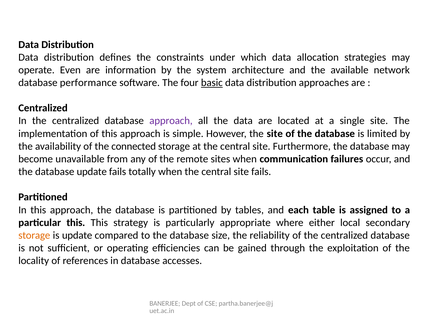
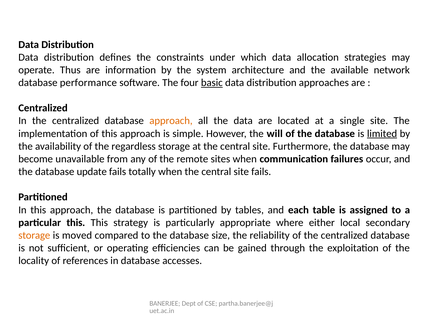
Even: Even -> Thus
approach at (171, 121) colour: purple -> orange
the site: site -> will
limited underline: none -> present
connected: connected -> regardless
is update: update -> moved
